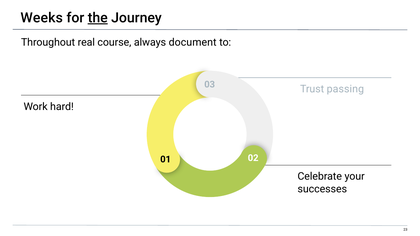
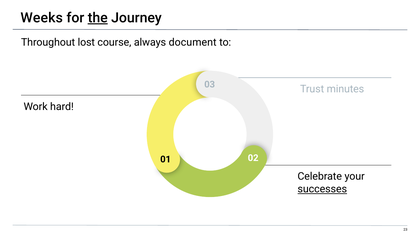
real: real -> lost
passing: passing -> minutes
successes underline: none -> present
